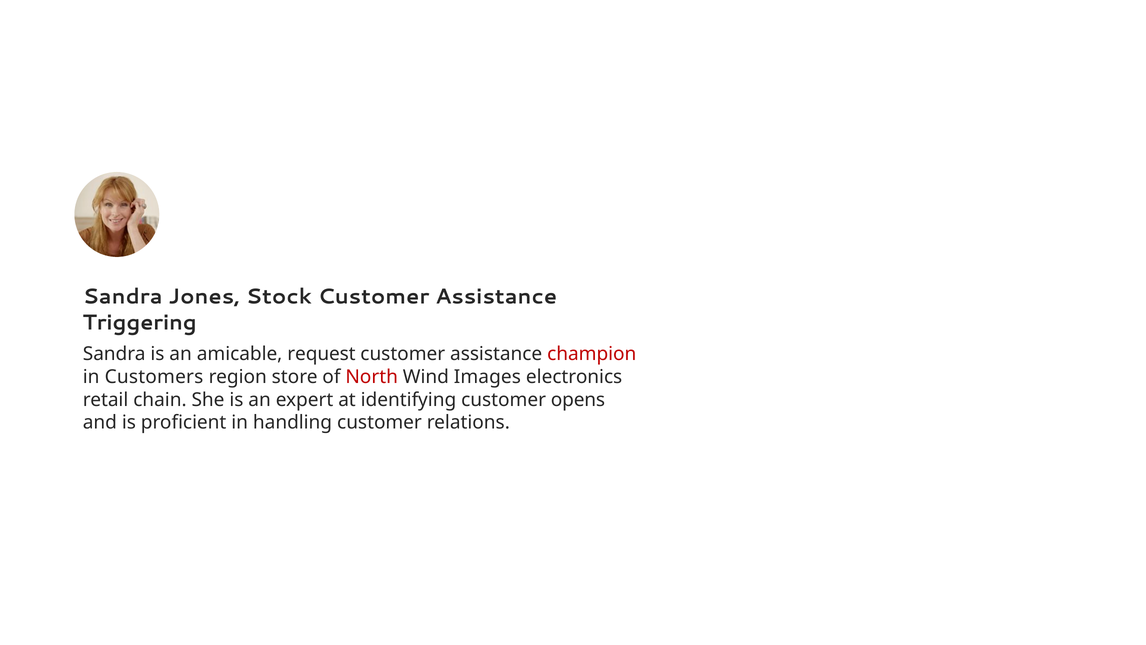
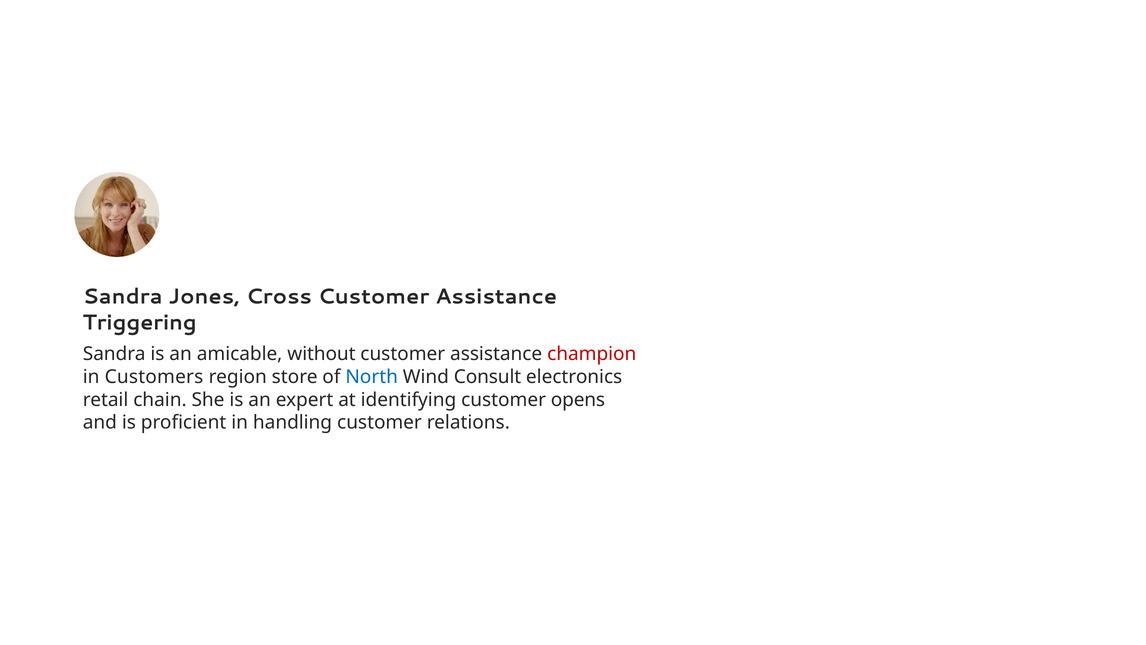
Stock: Stock -> Cross
request: request -> without
North colour: red -> blue
Images: Images -> Consult
